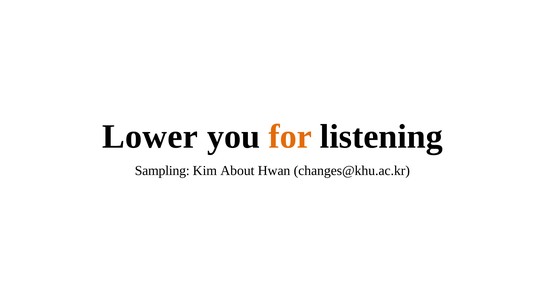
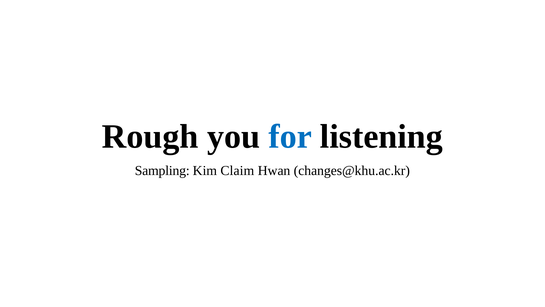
Lower: Lower -> Rough
for colour: orange -> blue
About: About -> Claim
